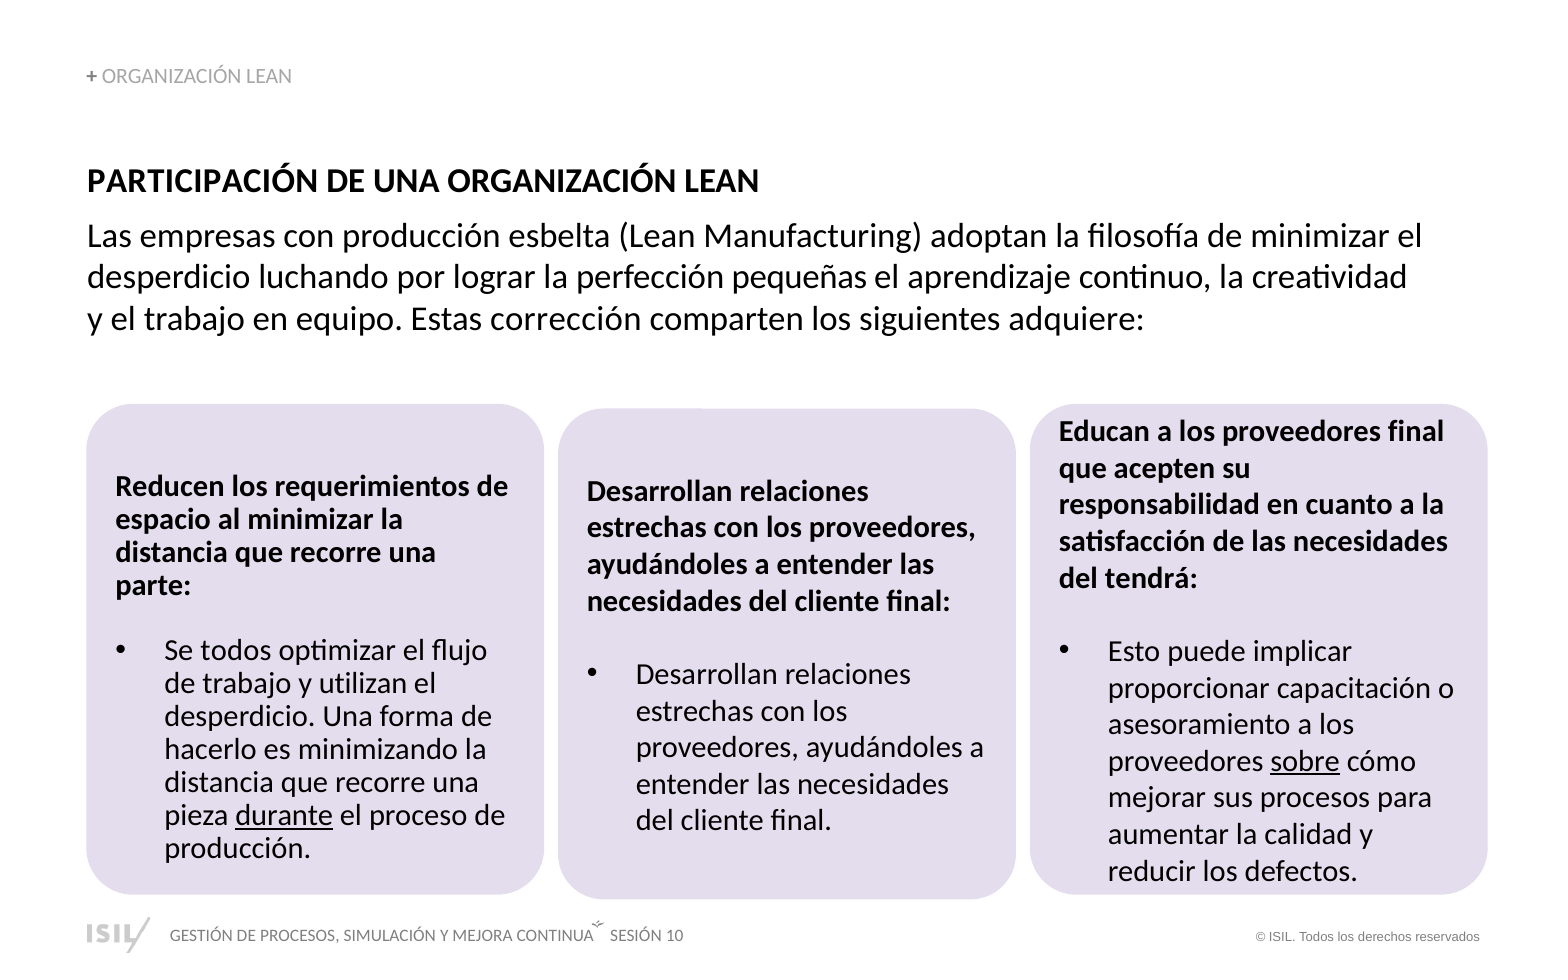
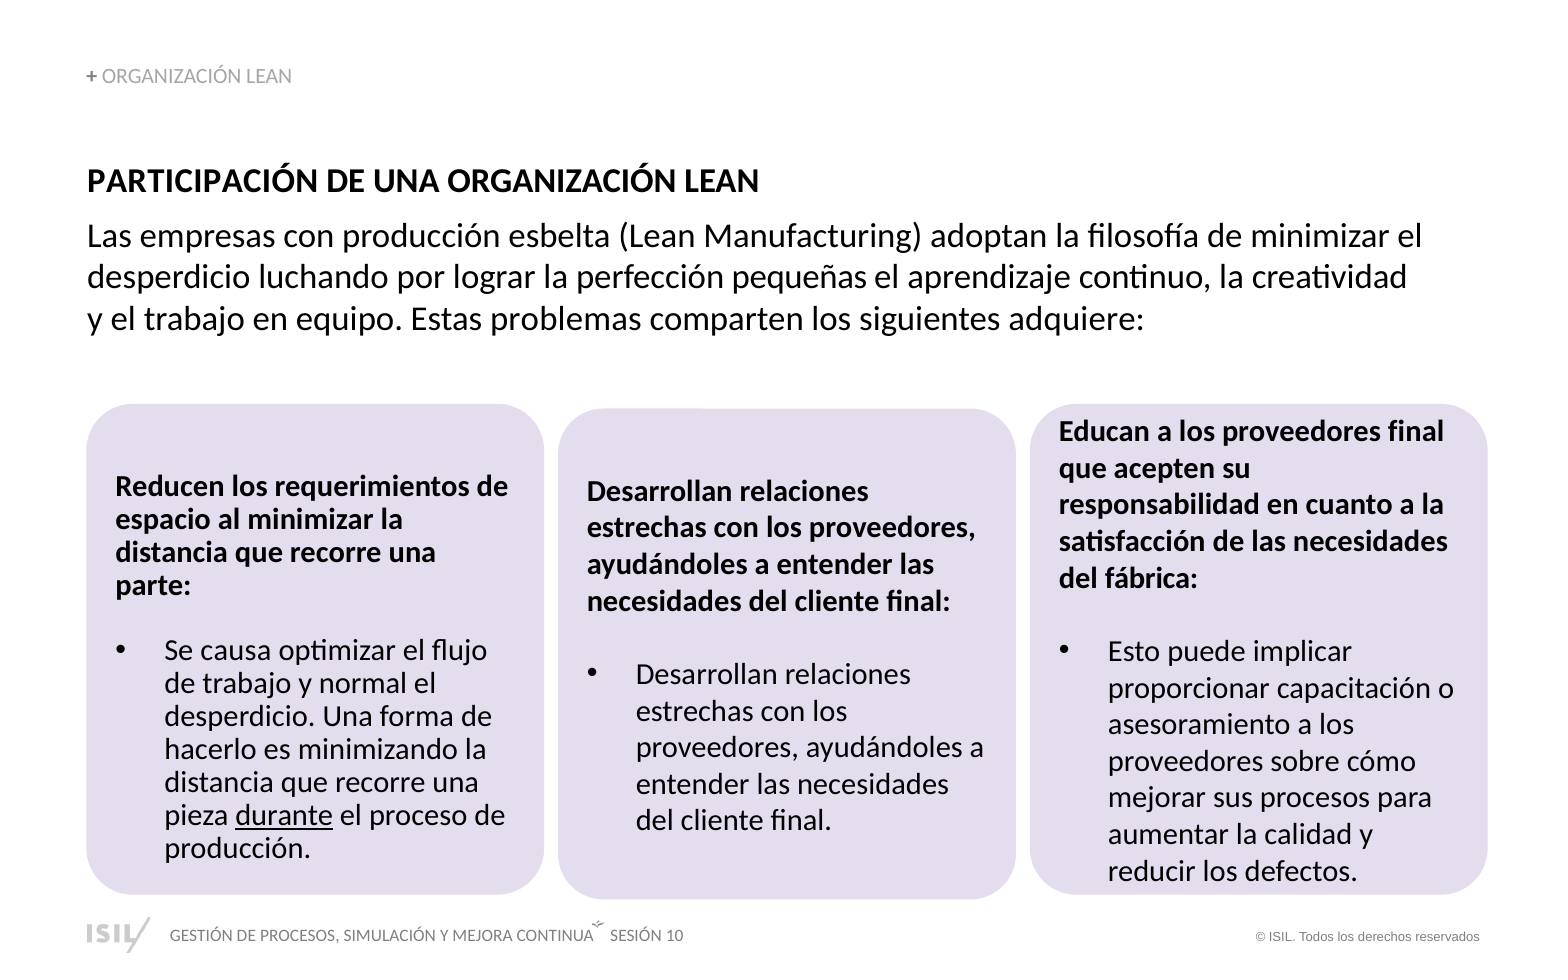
corrección: corrección -> problemas
tendrá: tendrá -> fábrica
Se todos: todos -> causa
utilizan: utilizan -> normal
sobre underline: present -> none
